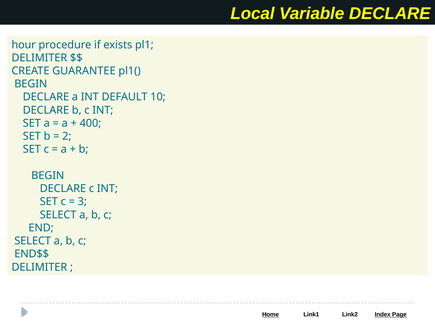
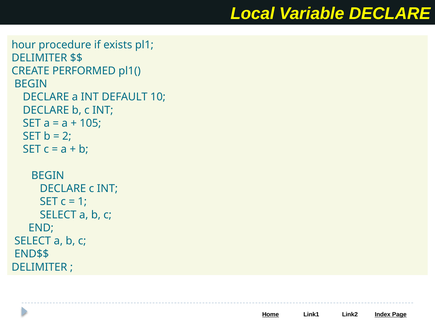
GUARANTEE: GUARANTEE -> PERFORMED
400: 400 -> 105
3: 3 -> 1
